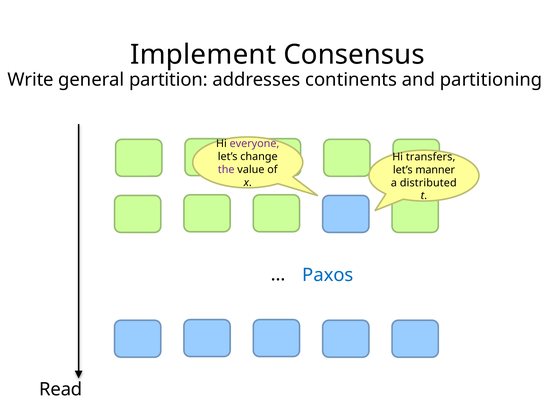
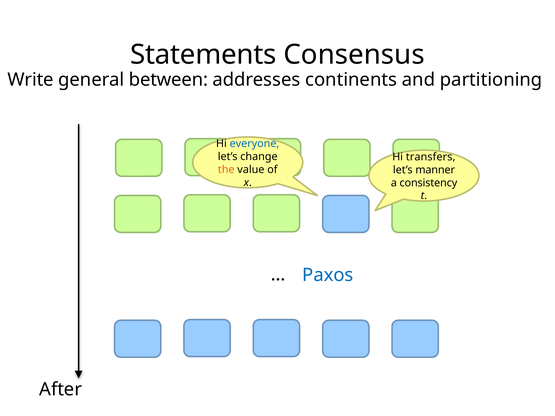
Implement: Implement -> Statements
partition: partition -> between
everyone colour: purple -> blue
the colour: purple -> orange
distributed: distributed -> consistency
Read: Read -> After
